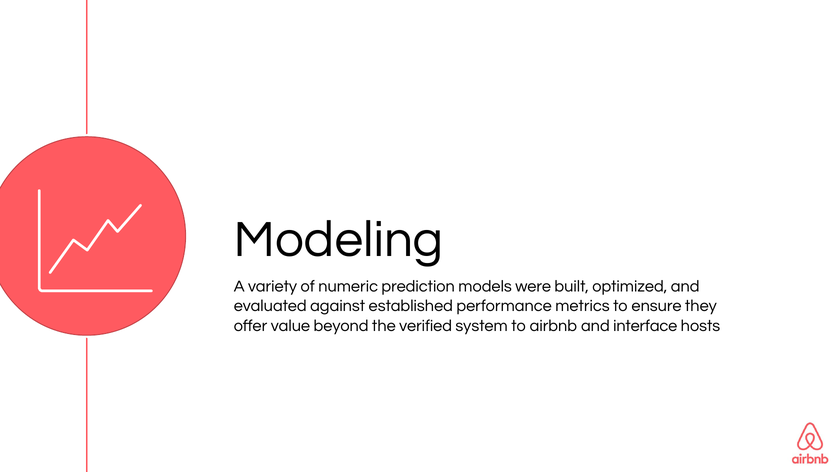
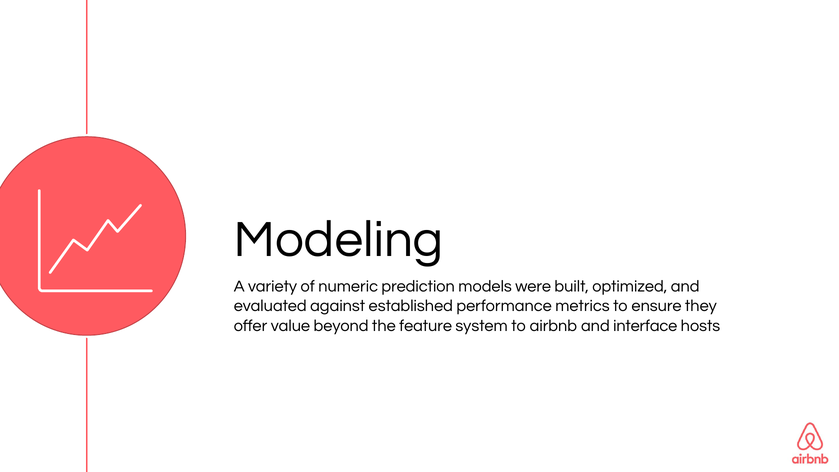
verified: verified -> feature
